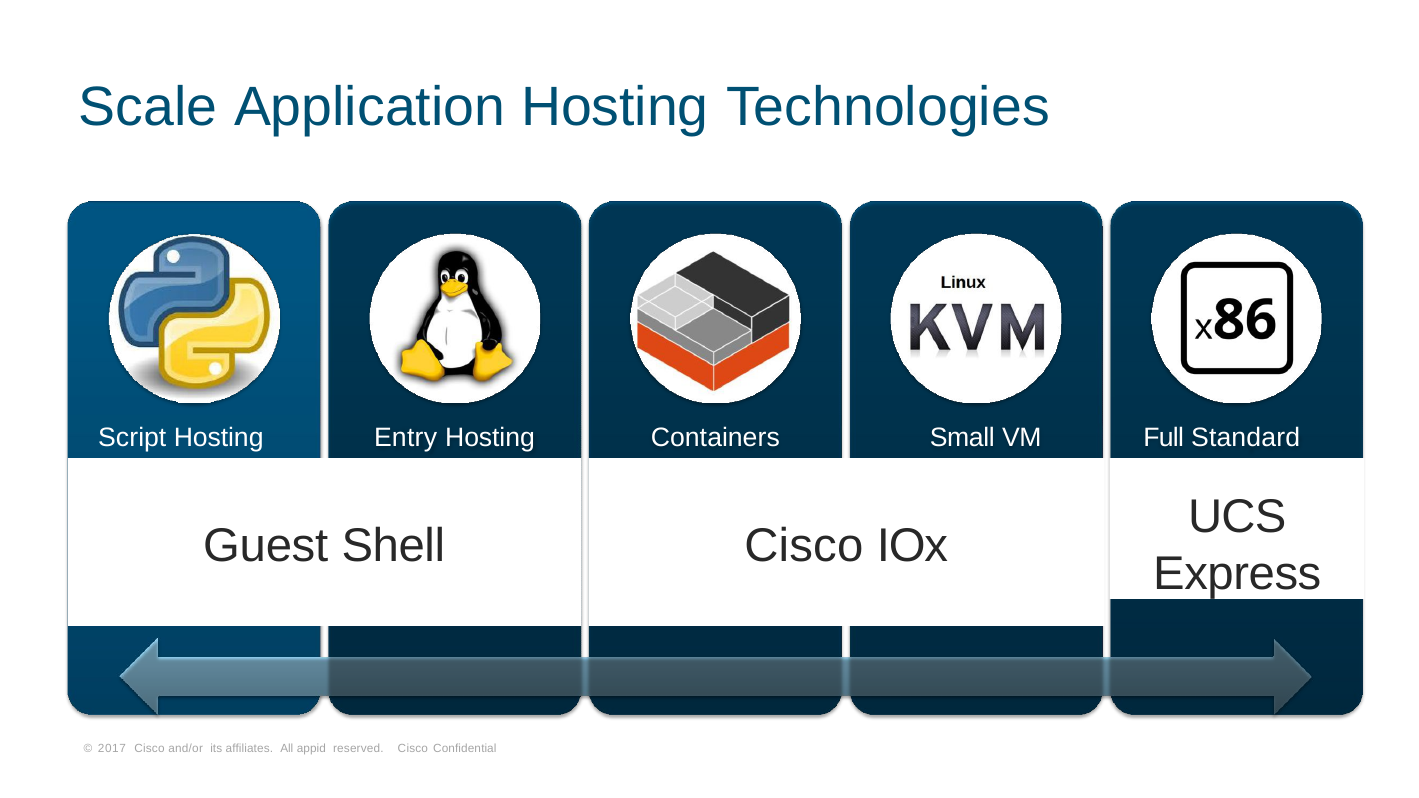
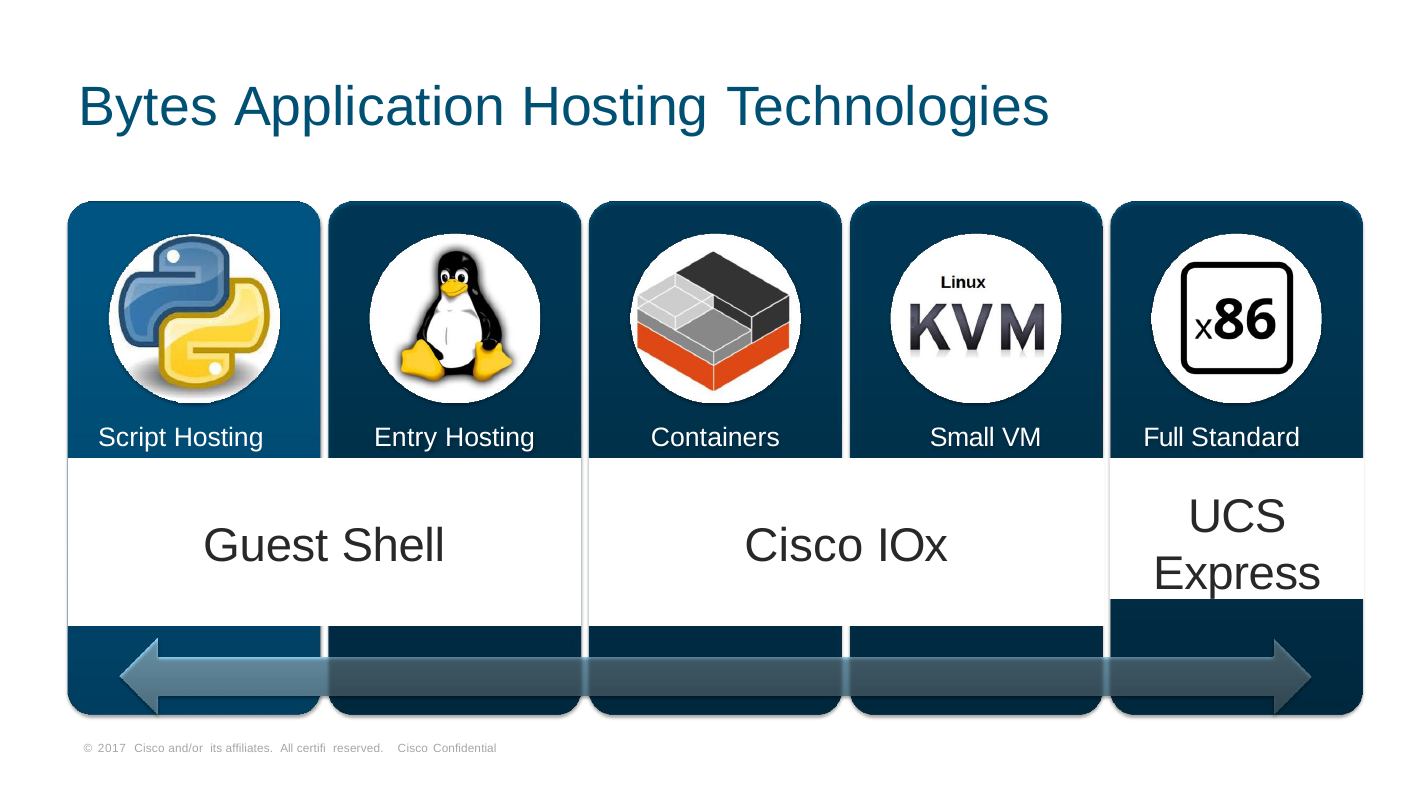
Scale: Scale -> Bytes
appid: appid -> certifi
